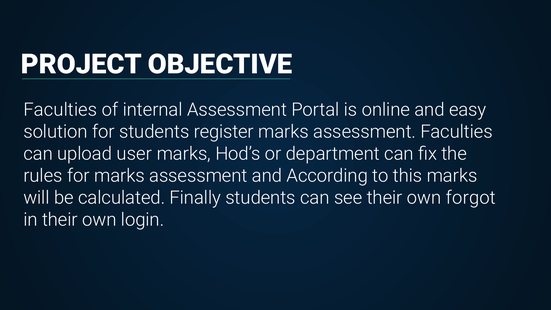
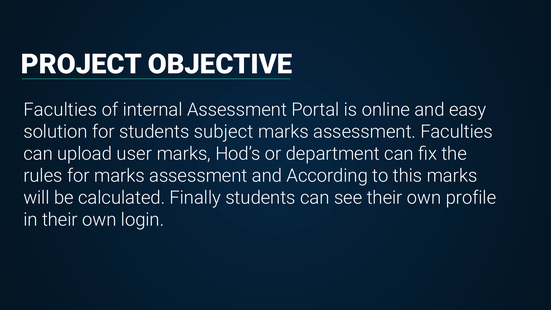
register: register -> subject
forgot: forgot -> profile
